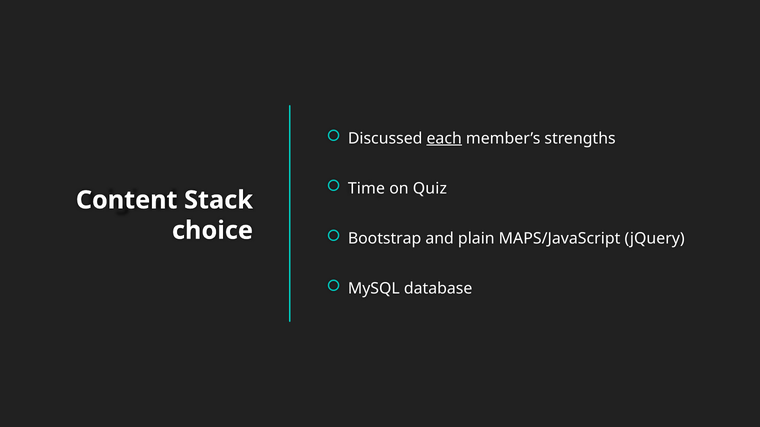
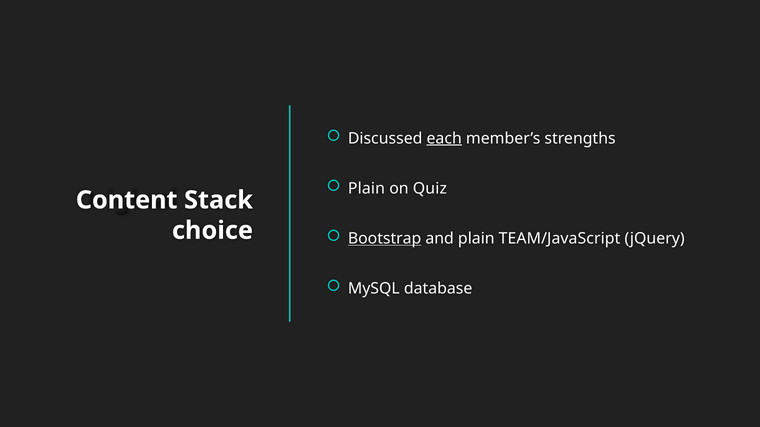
Time at (366, 189): Time -> Plain
Bootstrap underline: none -> present
MAPS/JavaScript: MAPS/JavaScript -> TEAM/JavaScript
